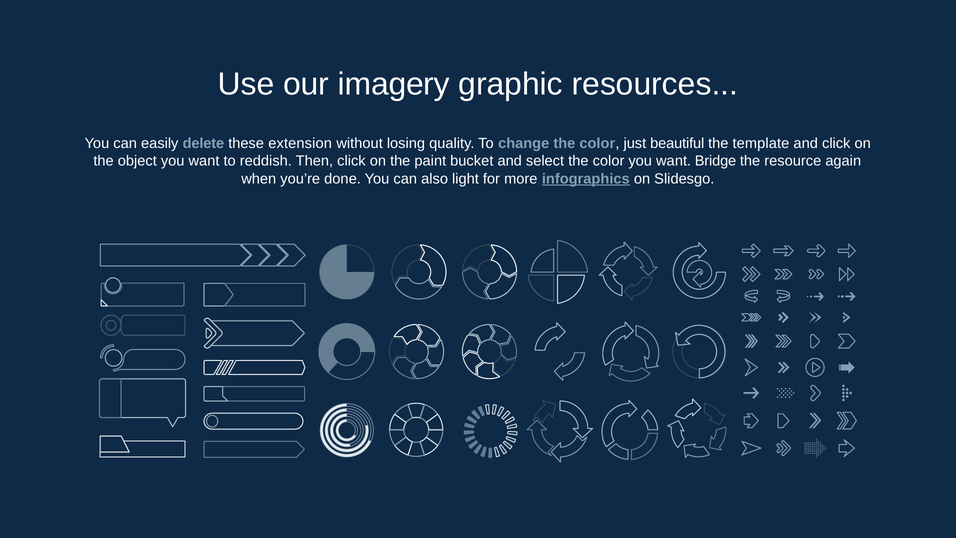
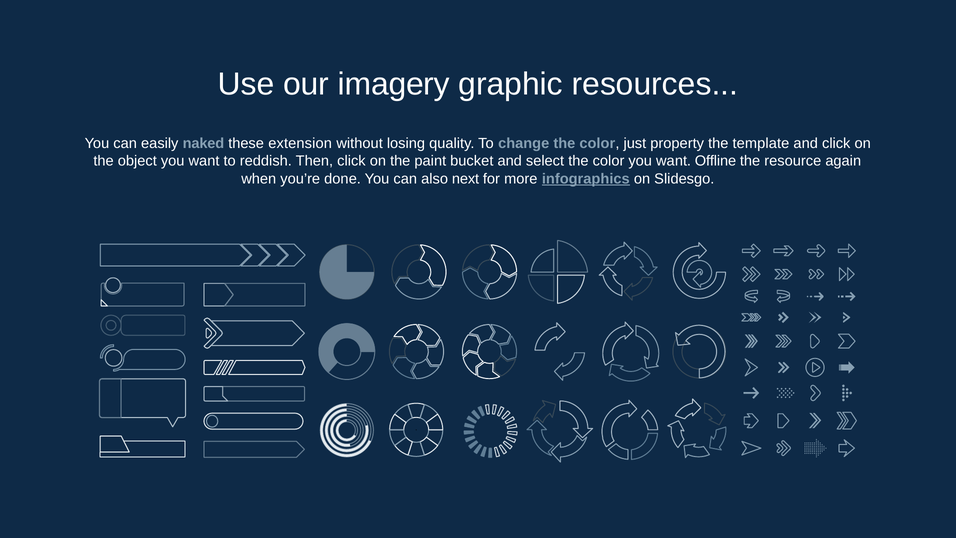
delete: delete -> naked
beautiful: beautiful -> property
Bridge: Bridge -> Offline
light: light -> next
